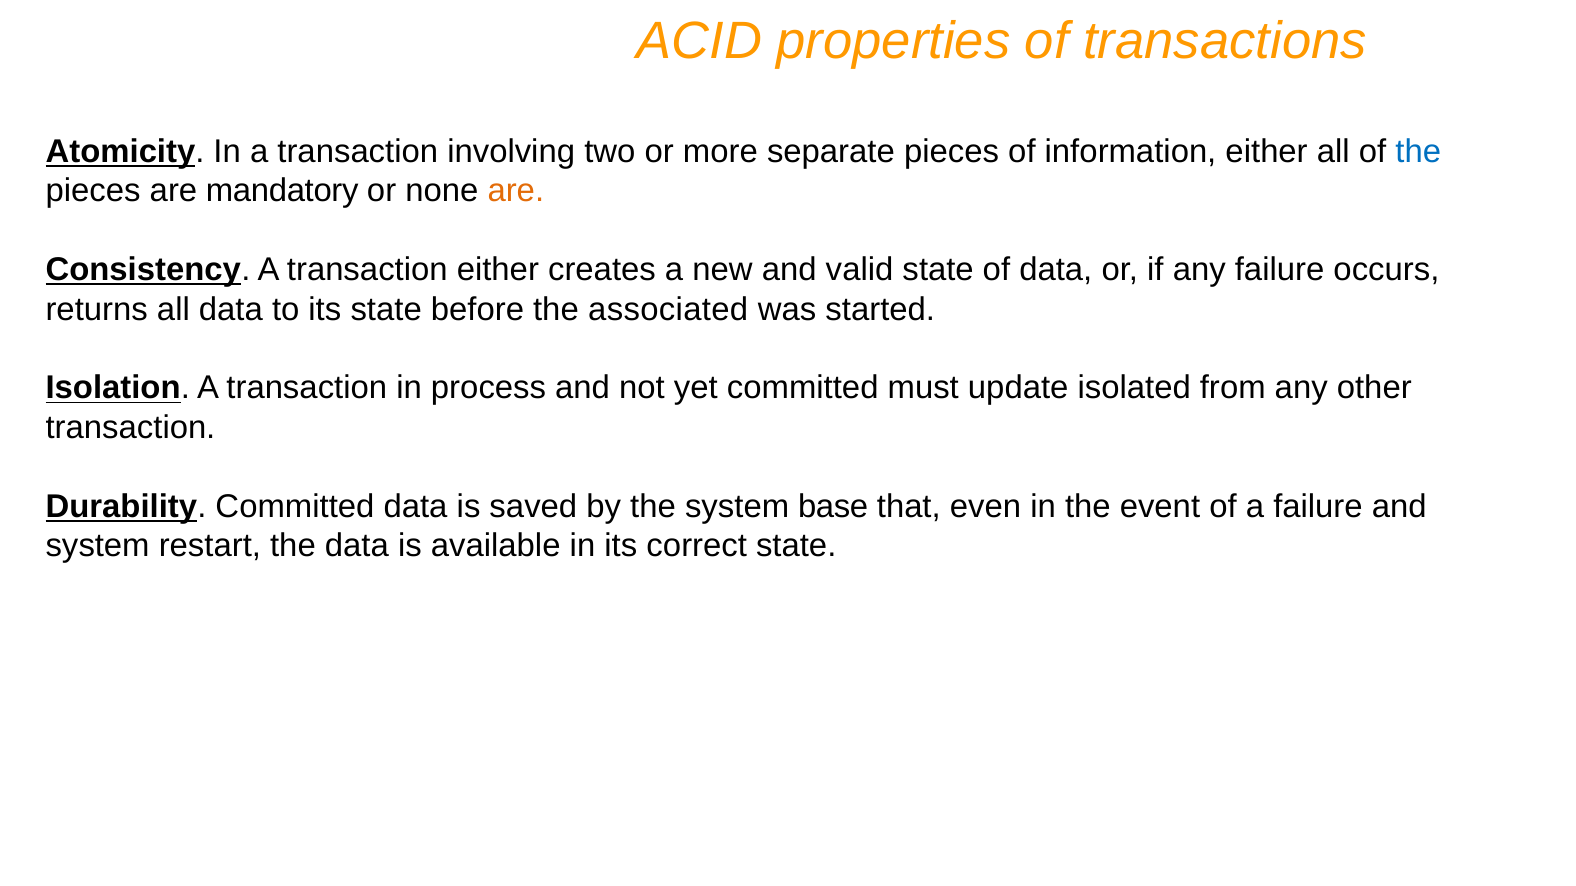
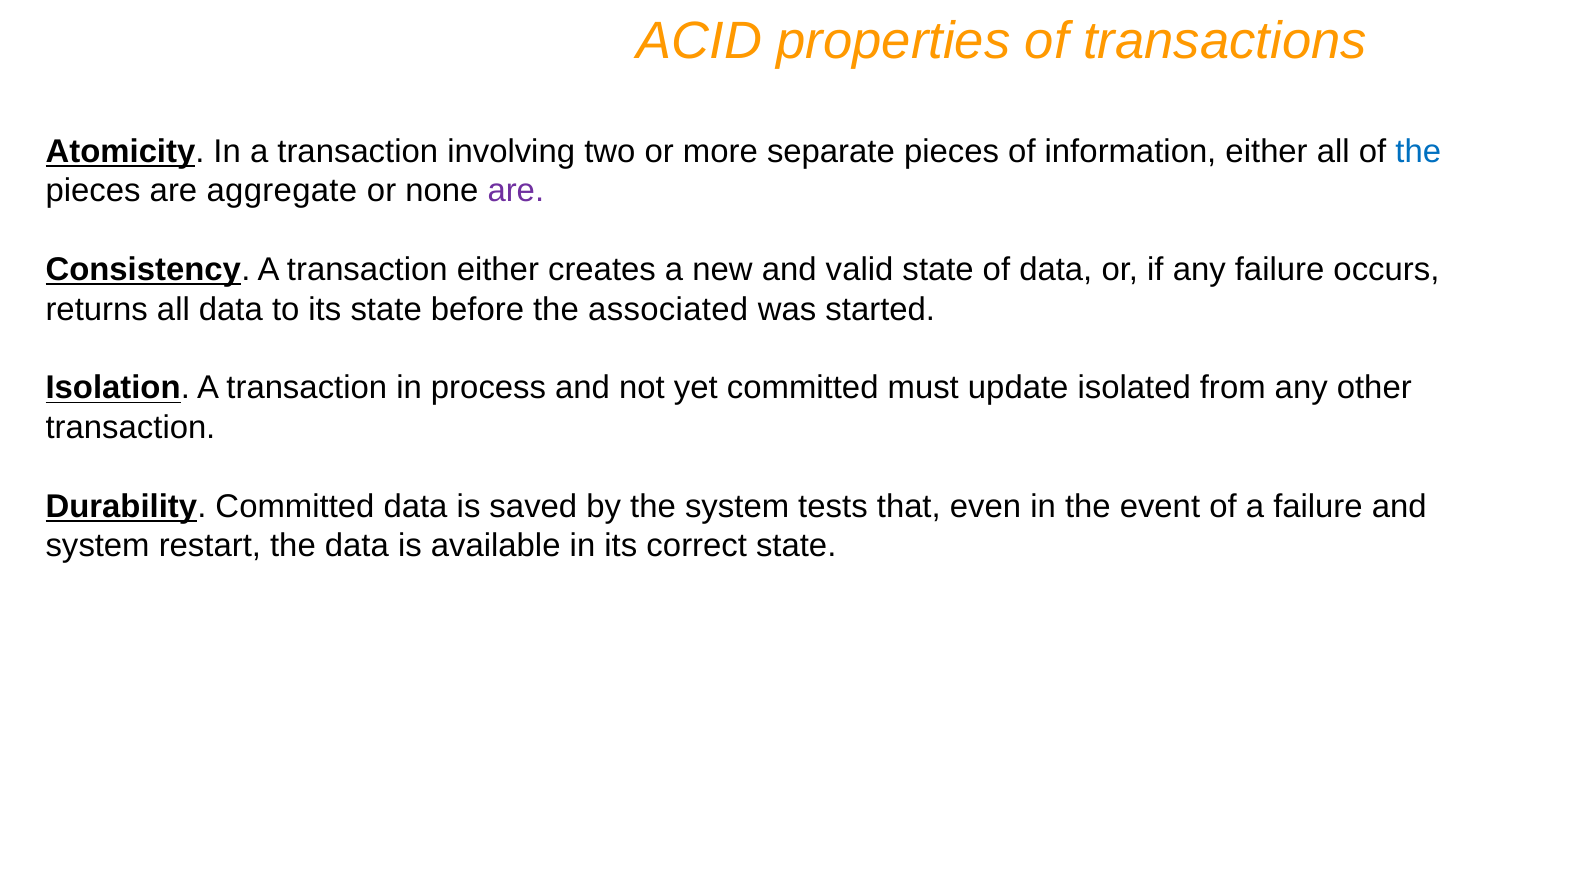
mandatory: mandatory -> aggregate
are at (516, 191) colour: orange -> purple
base: base -> tests
